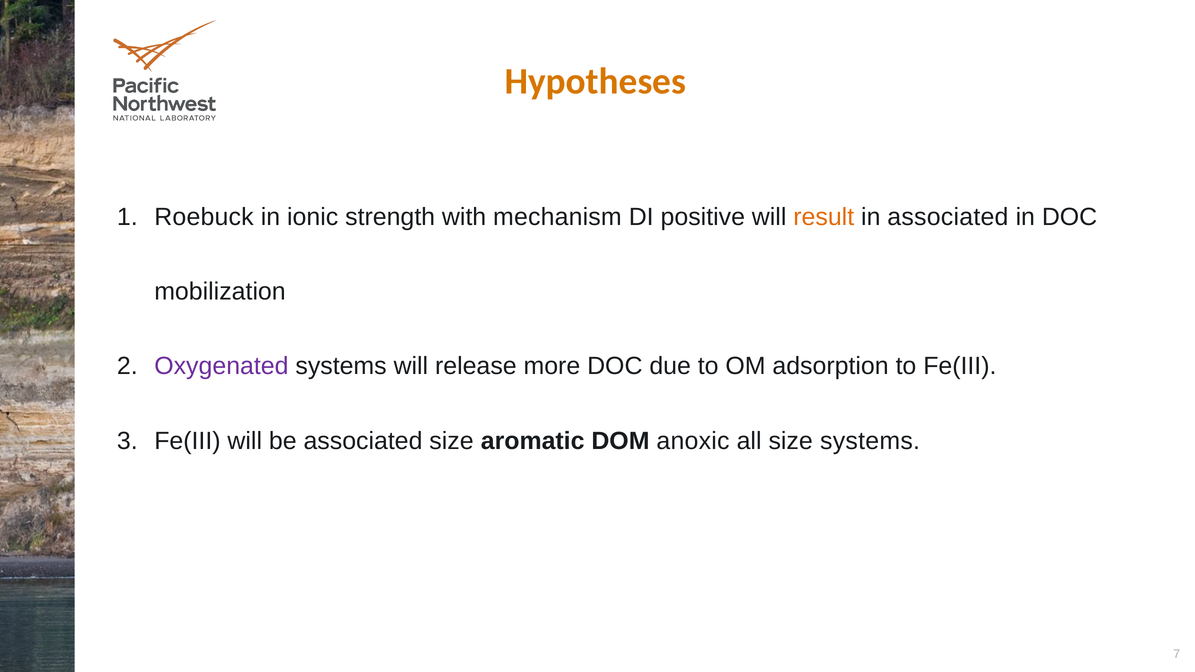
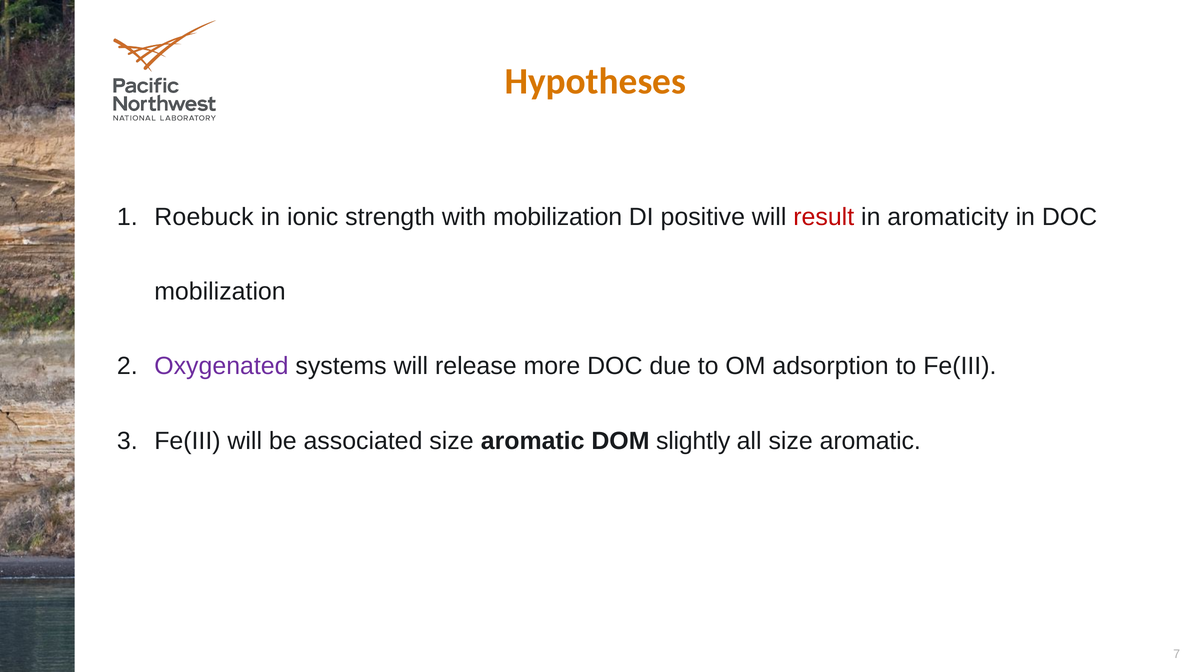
with mechanism: mechanism -> mobilization
result colour: orange -> red
in associated: associated -> aromaticity
anoxic: anoxic -> slightly
all size systems: systems -> aromatic
